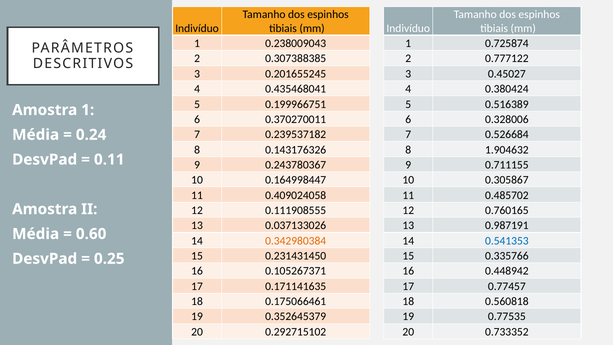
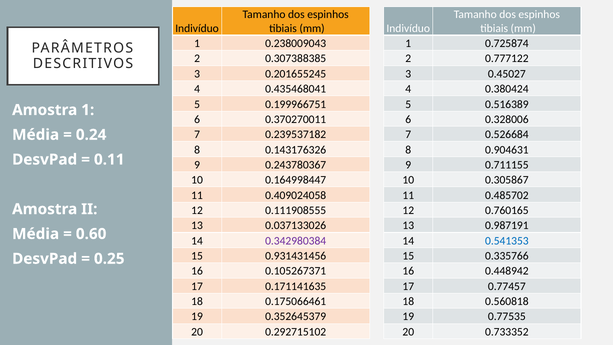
1.904632: 1.904632 -> 0.904631
0.342980384 colour: orange -> purple
0.231431450: 0.231431450 -> 0.931431456
